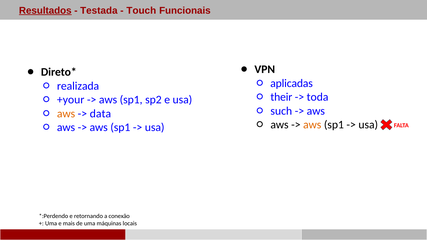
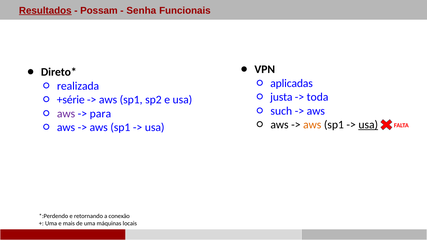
Testada: Testada -> Possam
Touch: Touch -> Senha
their: their -> justa
+your: +your -> +série
aws at (66, 114) colour: orange -> purple
data: data -> para
usa at (368, 125) underline: none -> present
